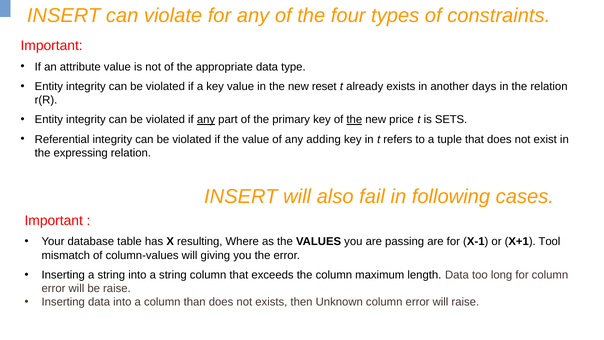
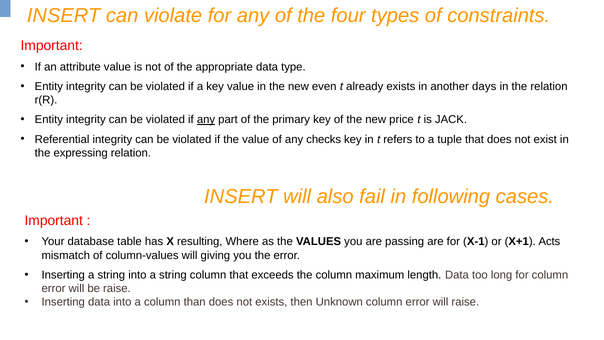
reset: reset -> even
the at (354, 120) underline: present -> none
SETS: SETS -> JACK
adding: adding -> checks
Tool: Tool -> Acts
